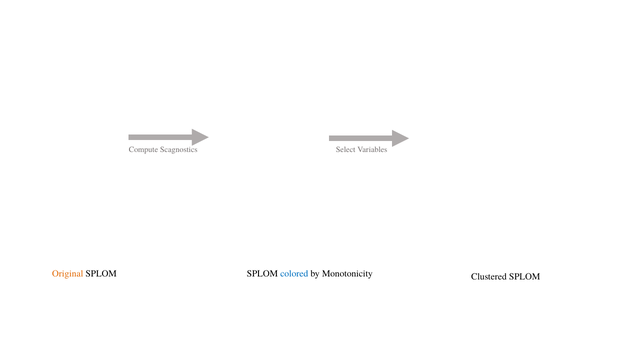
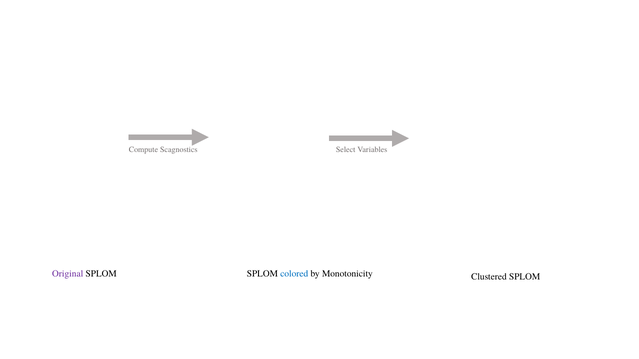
Original colour: orange -> purple
